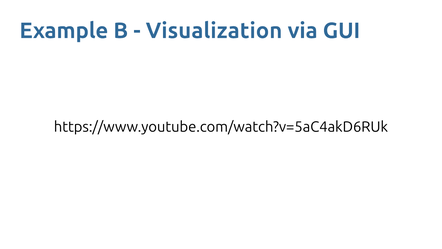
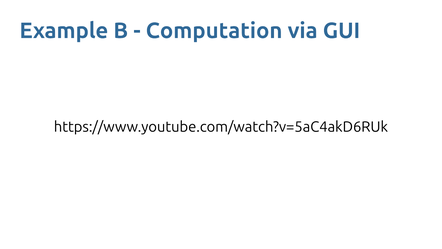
Visualization: Visualization -> Computation
